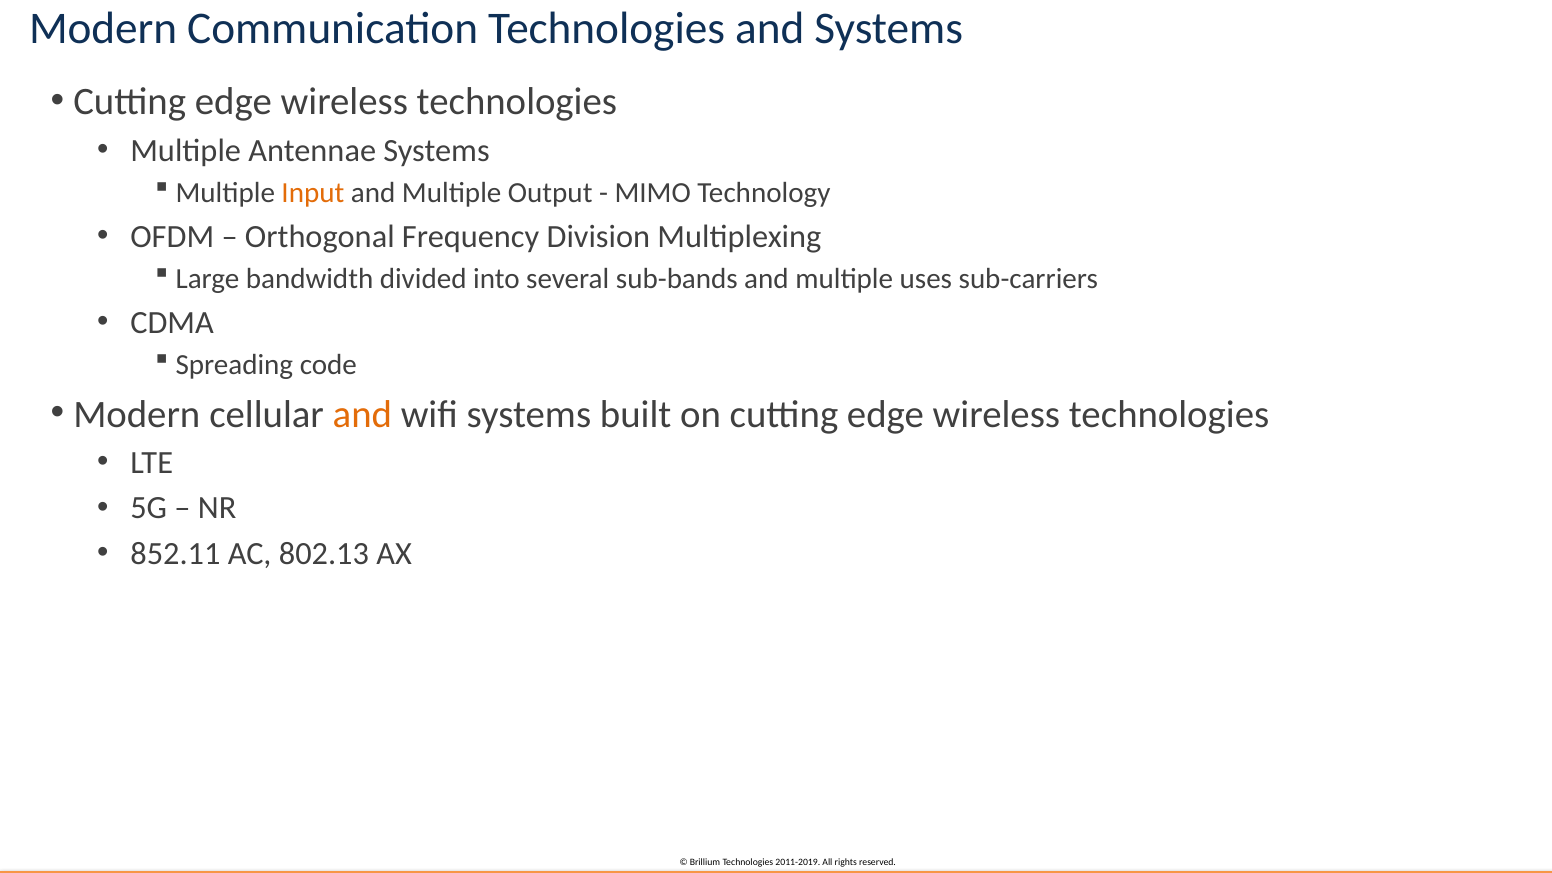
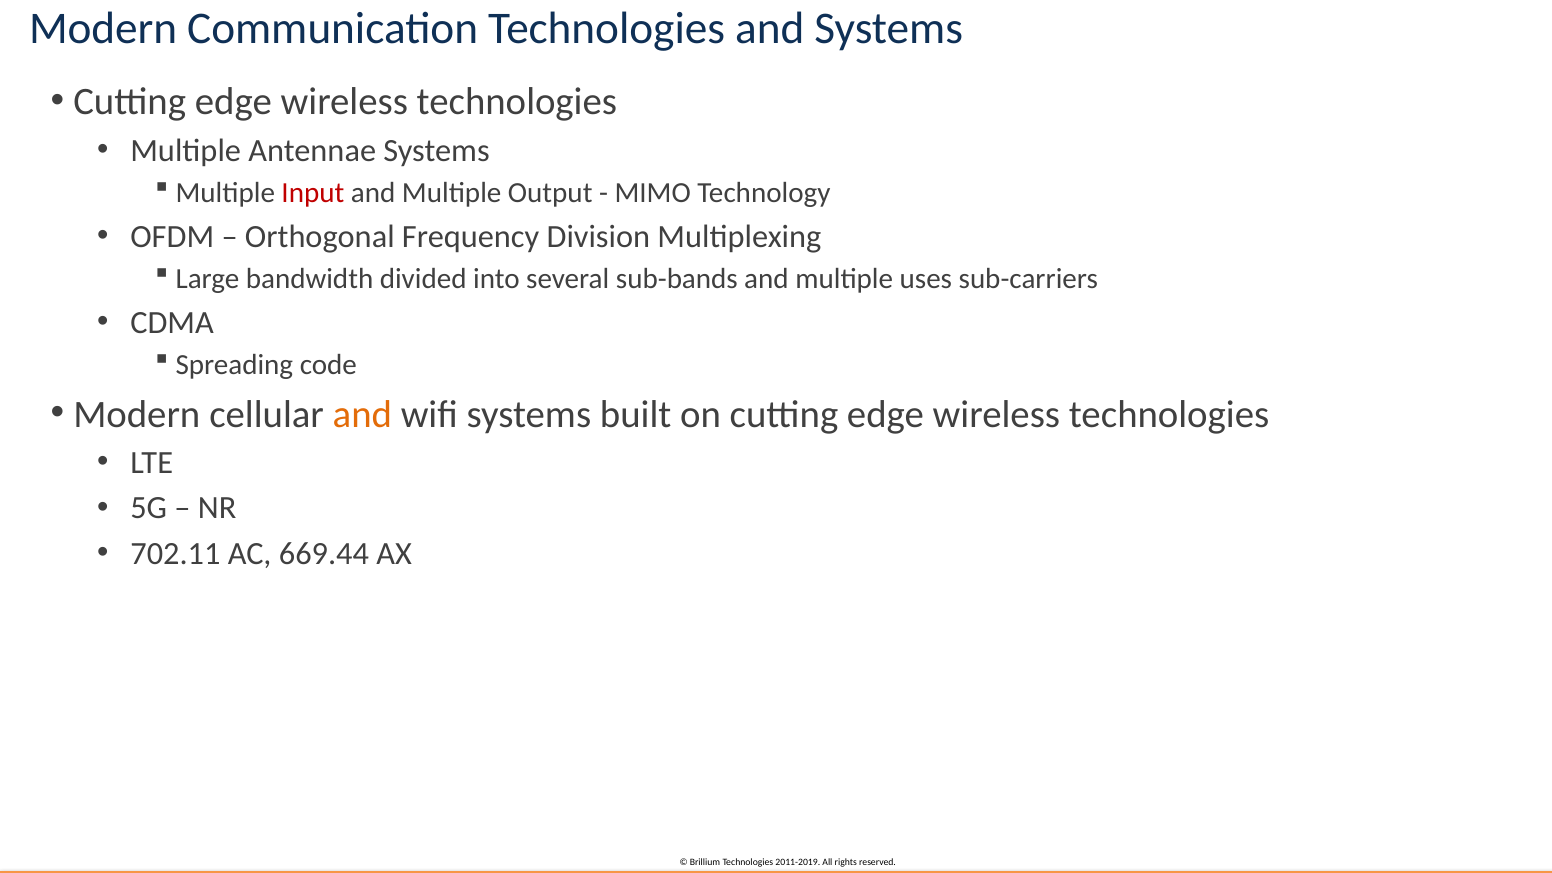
Input colour: orange -> red
852.11: 852.11 -> 702.11
802.13: 802.13 -> 669.44
